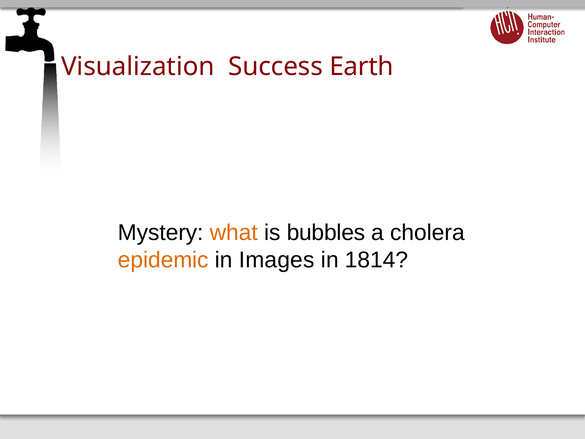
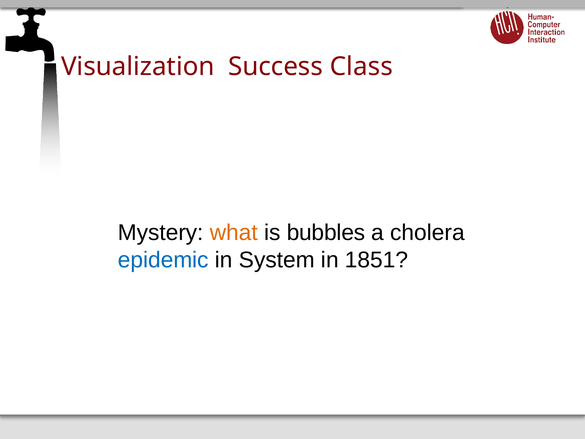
Earth: Earth -> Class
epidemic colour: orange -> blue
Images: Images -> System
1814: 1814 -> 1851
